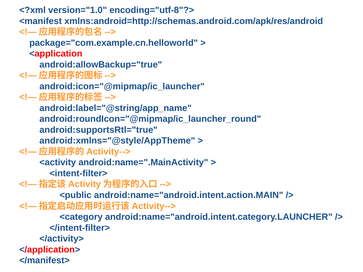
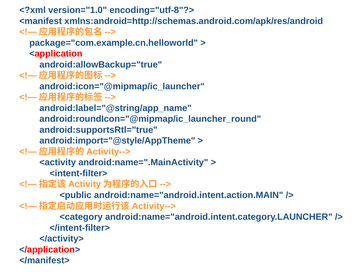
android:xmlns="@style/AppTheme: android:xmlns="@style/AppTheme -> android:import="@style/AppTheme
